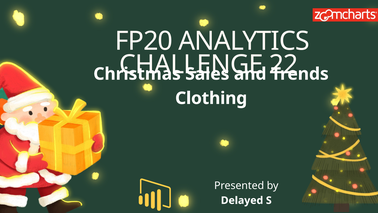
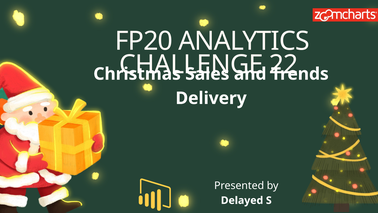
Clothing: Clothing -> Delivery
